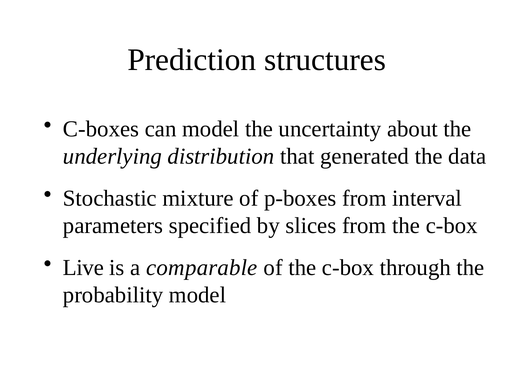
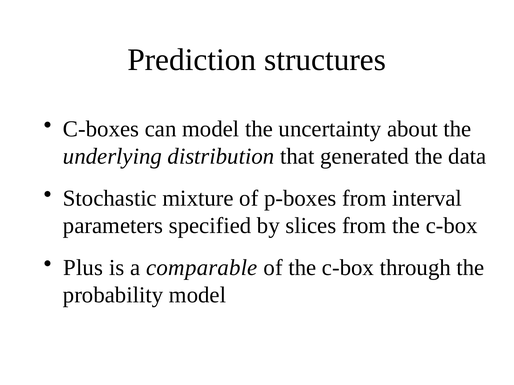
Live: Live -> Plus
